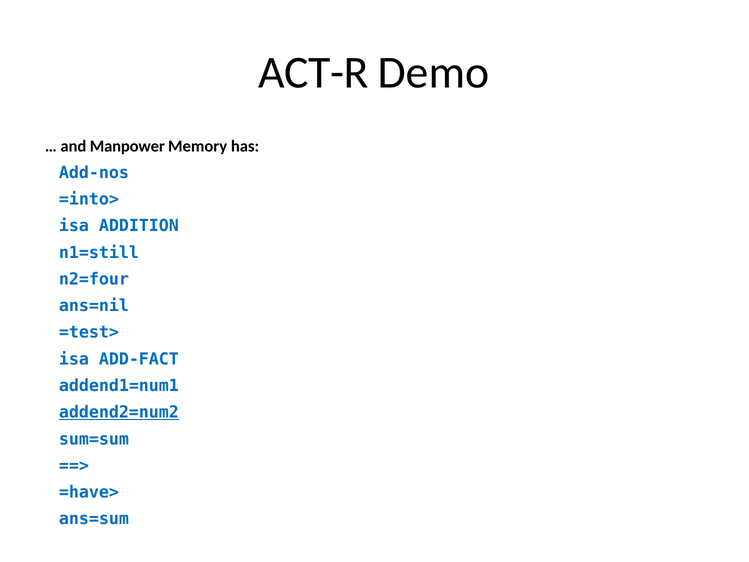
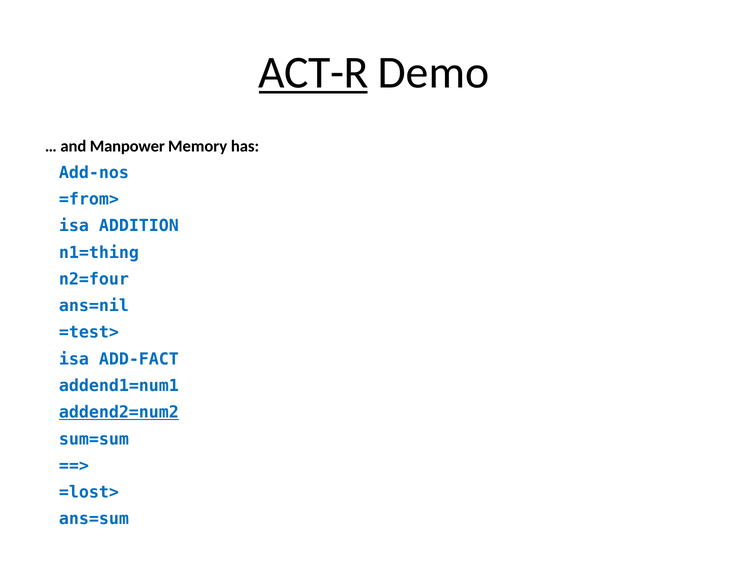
ACT-R underline: none -> present
=into>: =into> -> =from>
n1=still: n1=still -> n1=thing
=have>: =have> -> =lost>
